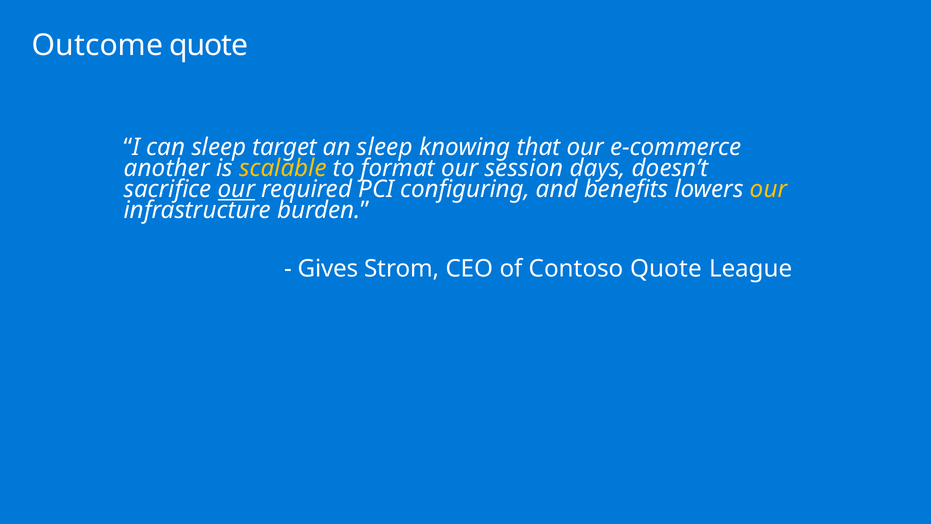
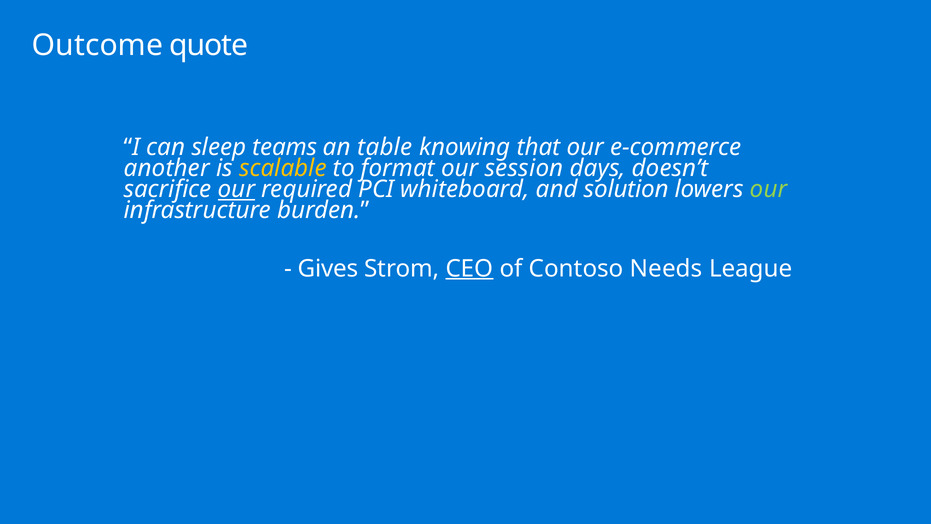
target: target -> teams
an sleep: sleep -> table
configuring: configuring -> whiteboard
benefits: benefits -> solution
our at (769, 189) colour: yellow -> light green
CEO underline: none -> present
Contoso Quote: Quote -> Needs
